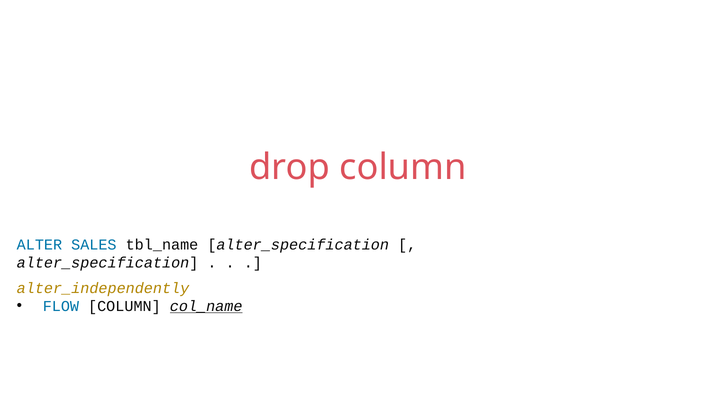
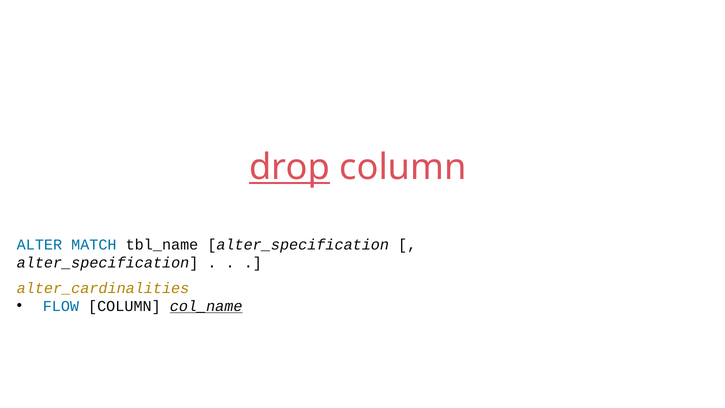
drop underline: none -> present
SALES: SALES -> MATCH
alter_independently: alter_independently -> alter_cardinalities
